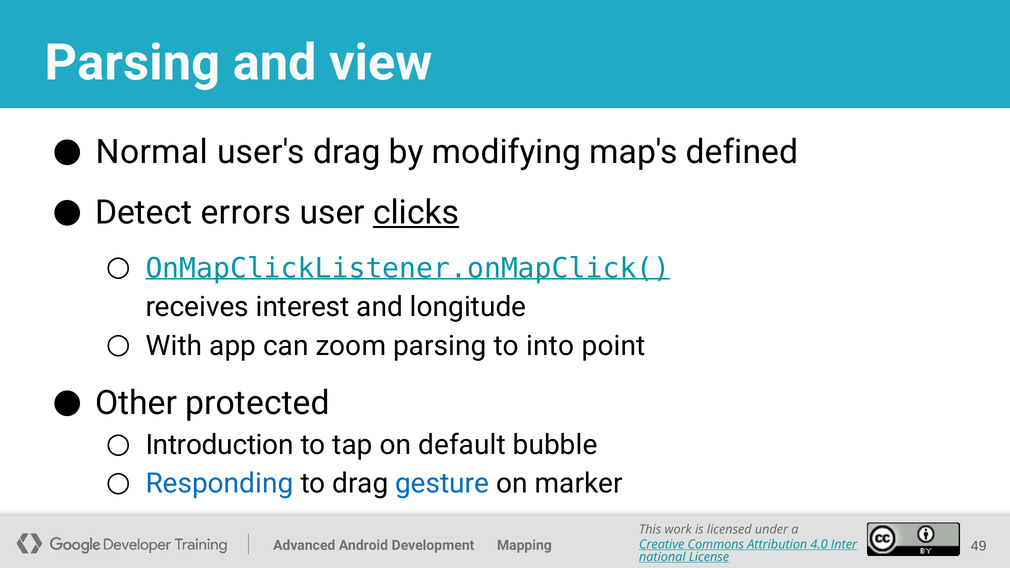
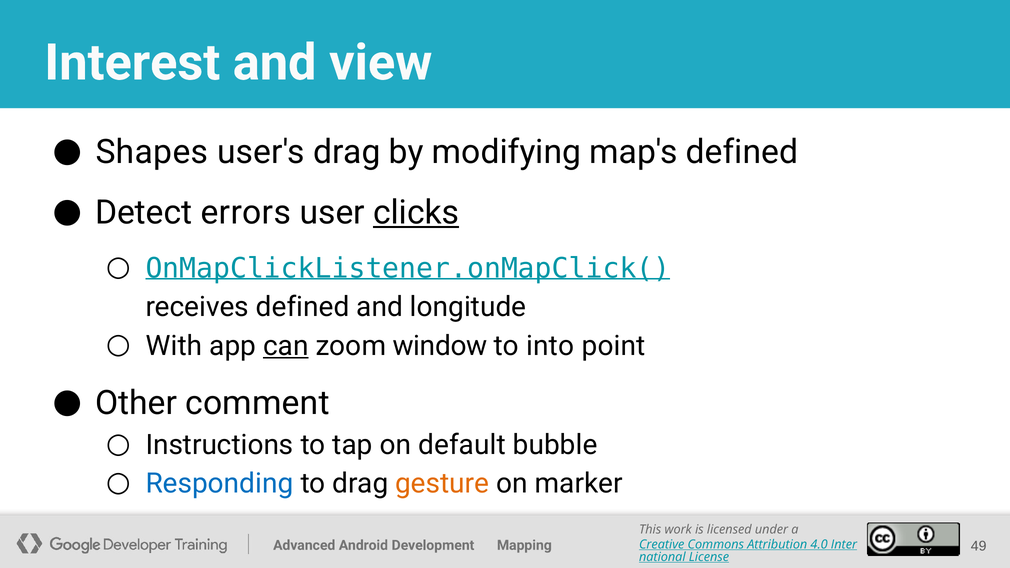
Parsing at (132, 63): Parsing -> Interest
Normal: Normal -> Shapes
receives interest: interest -> defined
can underline: none -> present
zoom parsing: parsing -> window
protected: protected -> comment
Introduction: Introduction -> Instructions
gesture colour: blue -> orange
